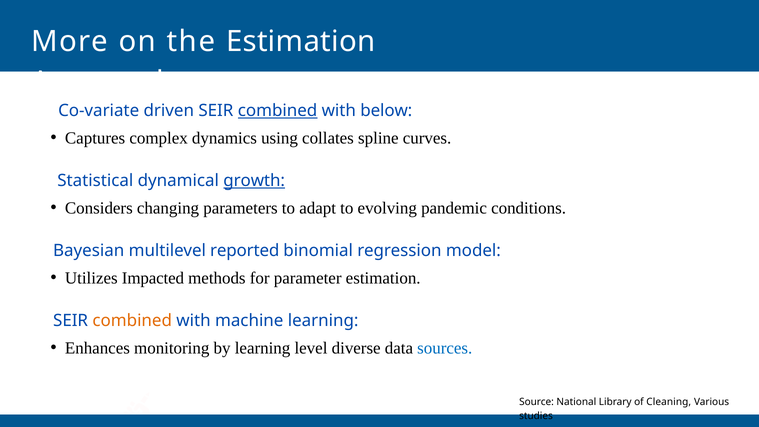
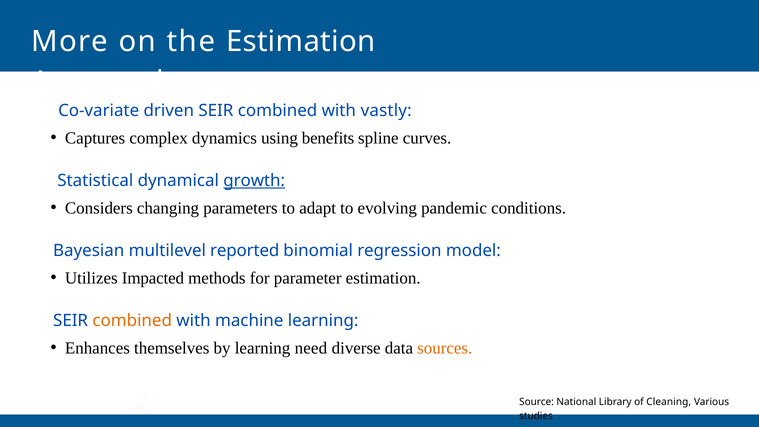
combined at (278, 111) underline: present -> none
below: below -> vastly
collates: collates -> benefits
monitoring: monitoring -> themselves
level: level -> need
sources colour: blue -> orange
